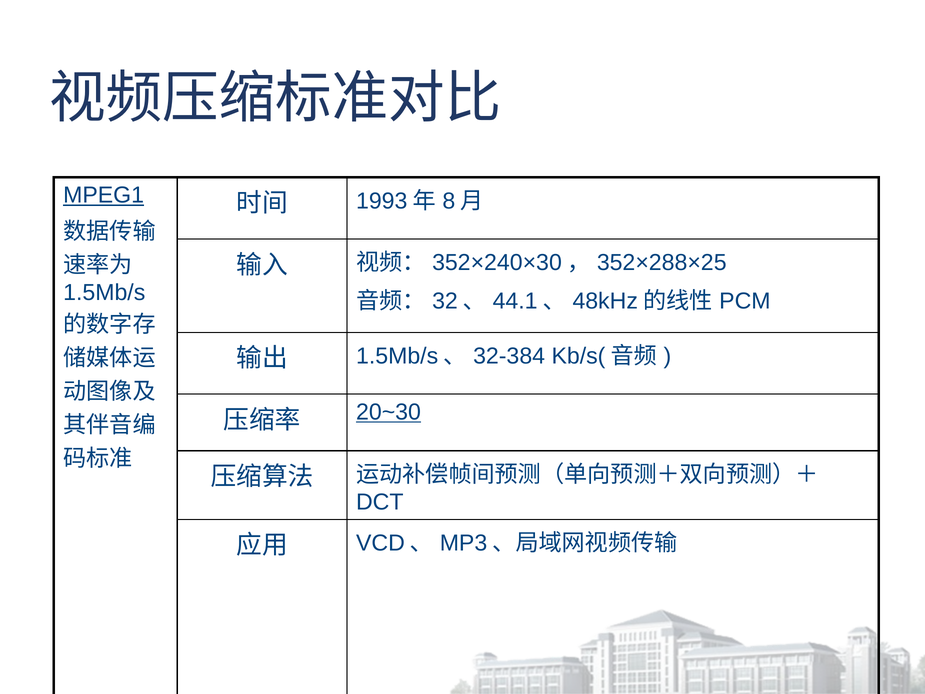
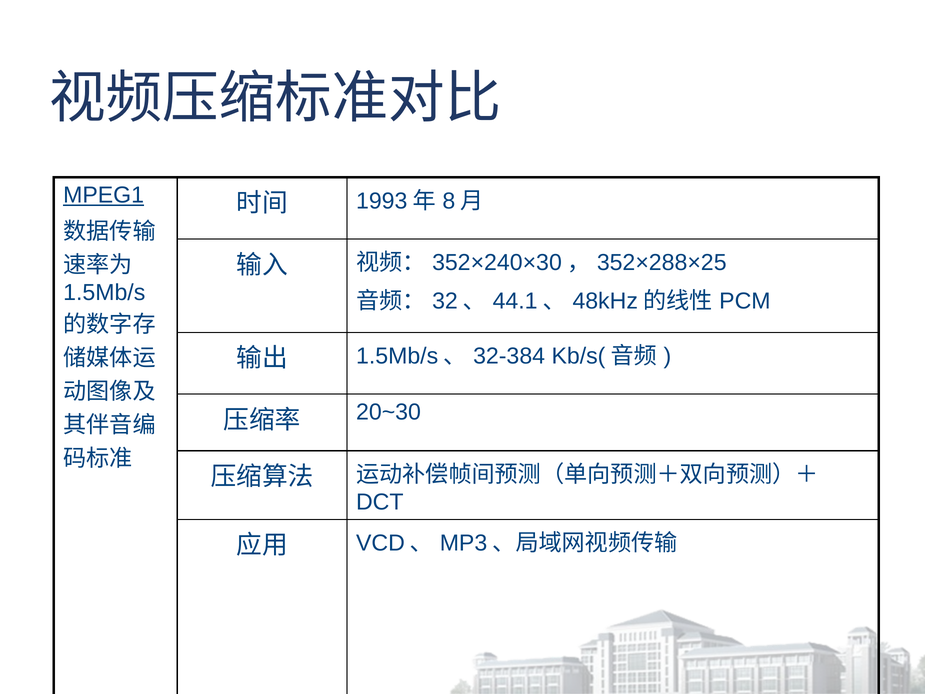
20~30 underline: present -> none
